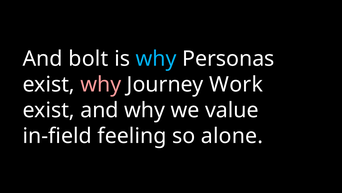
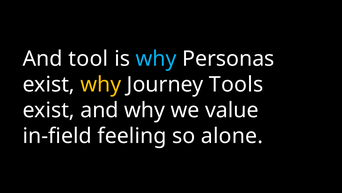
bolt: bolt -> tool
why at (101, 84) colour: pink -> yellow
Work: Work -> Tools
